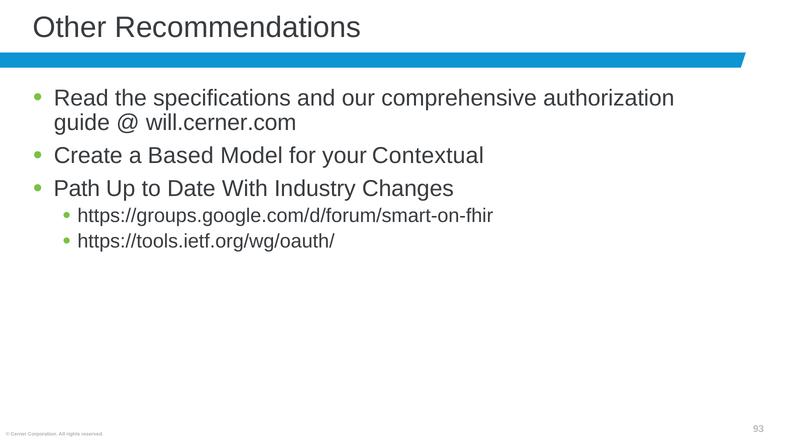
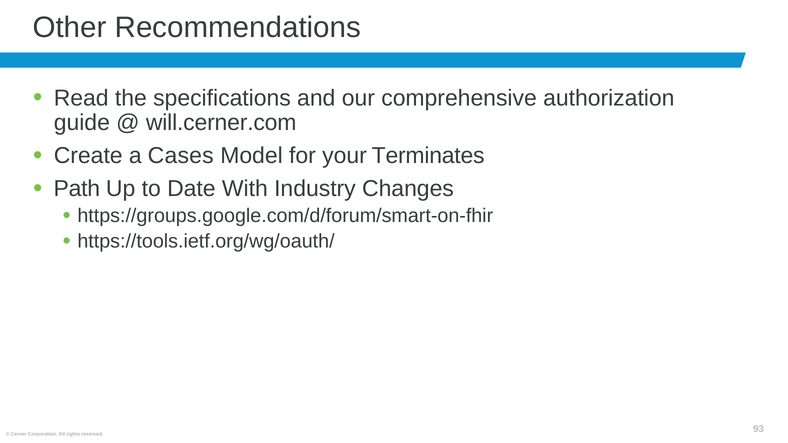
Based: Based -> Cases
Contextual: Contextual -> Terminates
